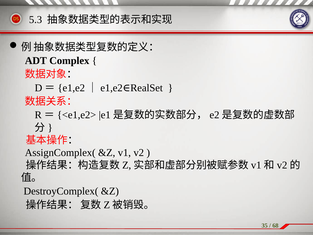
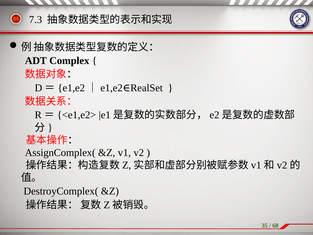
5.3: 5.3 -> 7.3
